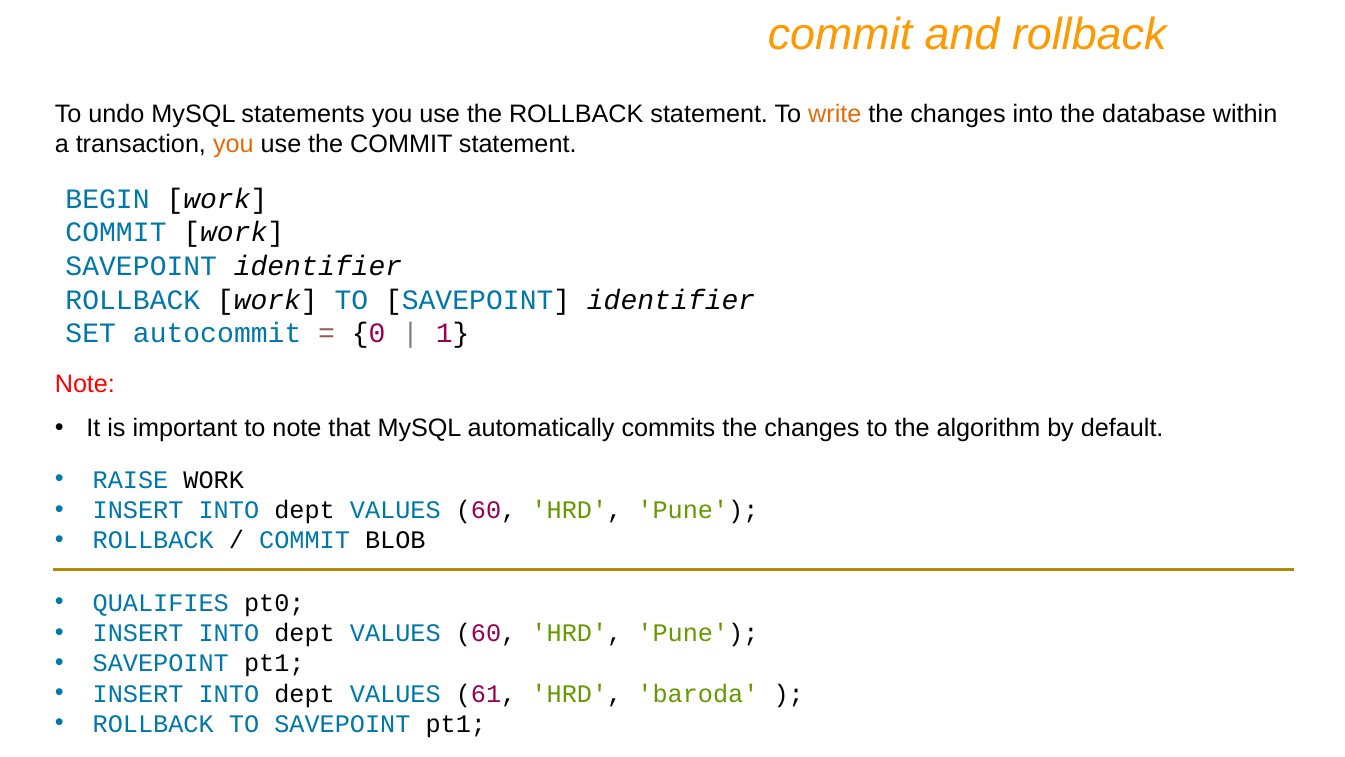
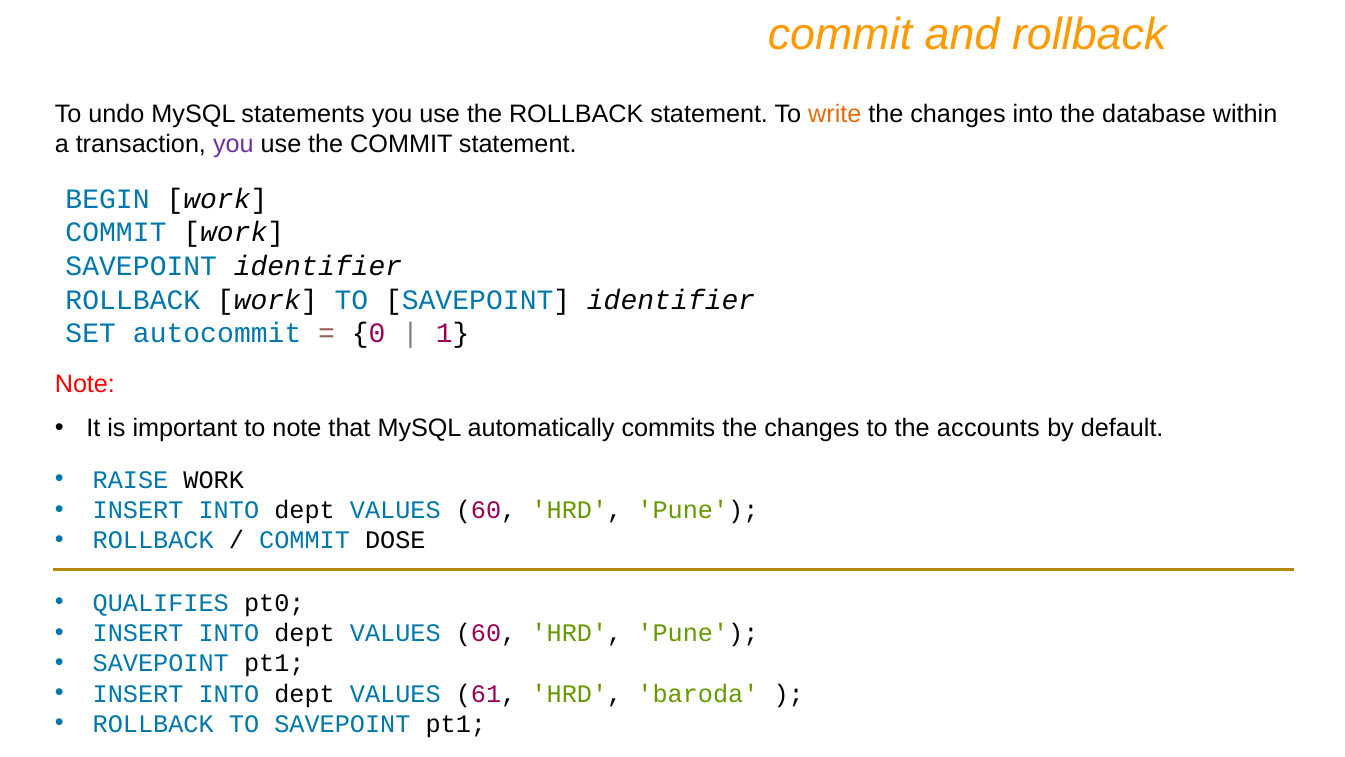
you at (233, 145) colour: orange -> purple
algorithm: algorithm -> accounts
BLOB: BLOB -> DOSE
